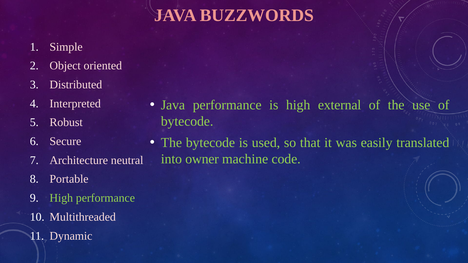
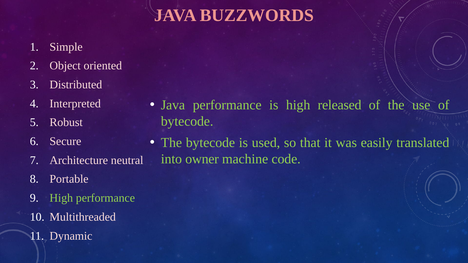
external: external -> released
